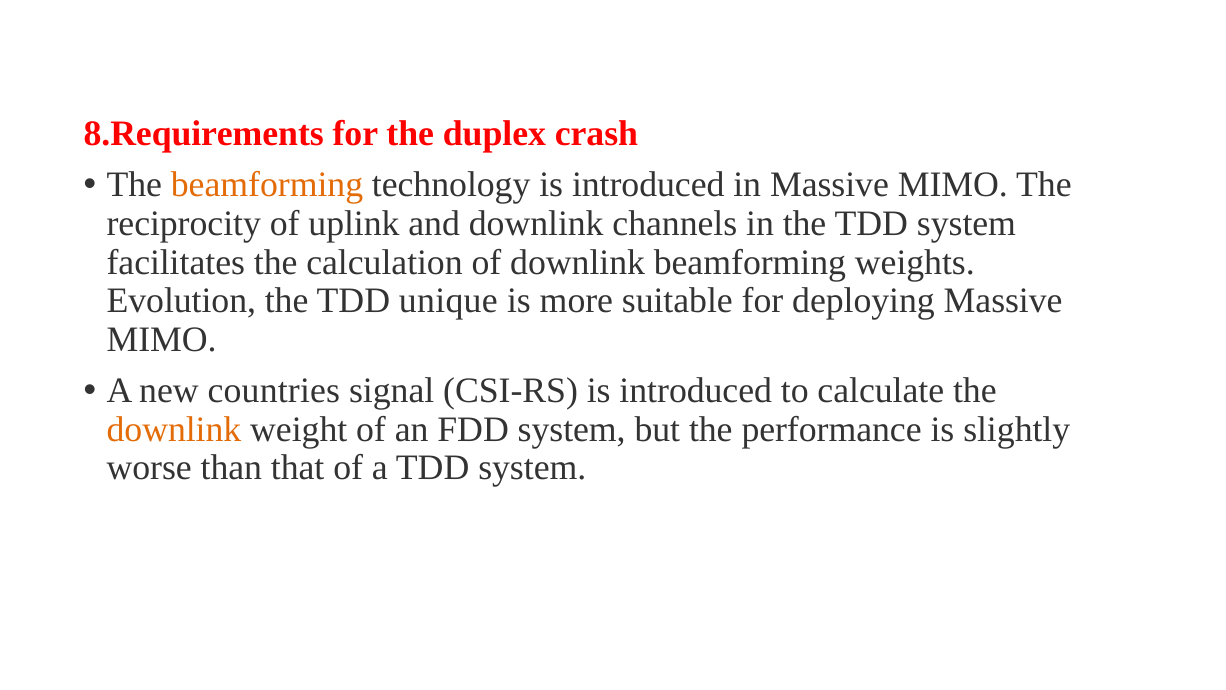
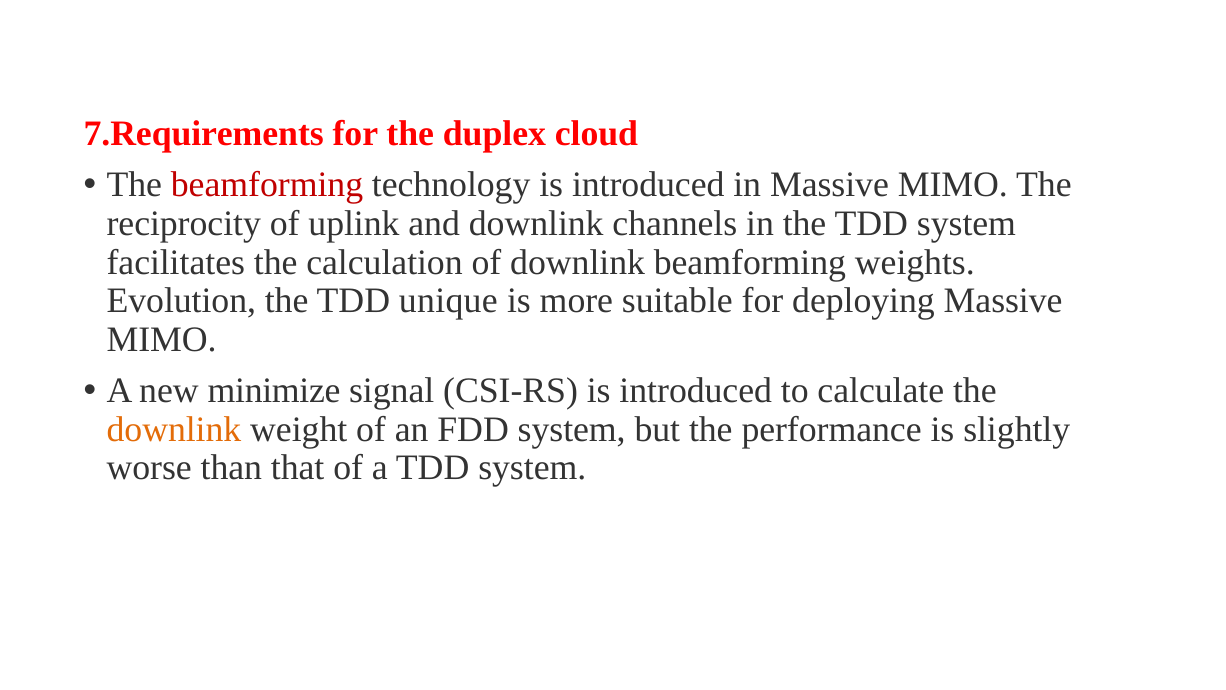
8.Requirements: 8.Requirements -> 7.Requirements
crash: crash -> cloud
beamforming at (267, 185) colour: orange -> red
countries: countries -> minimize
